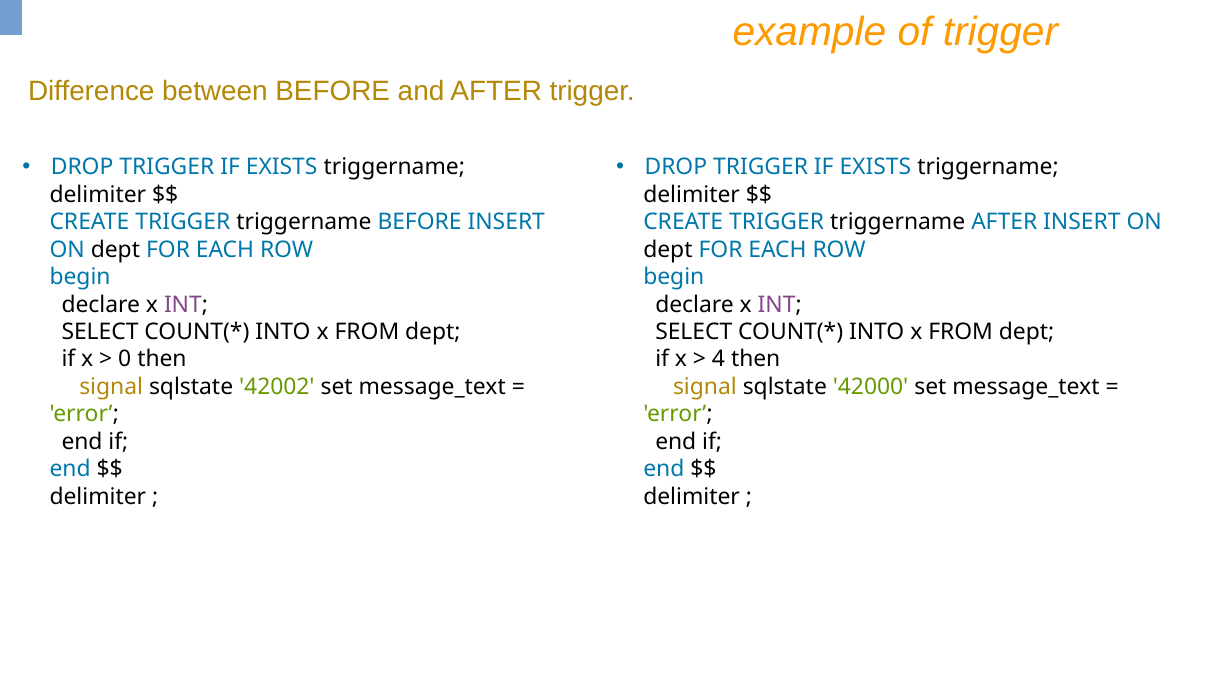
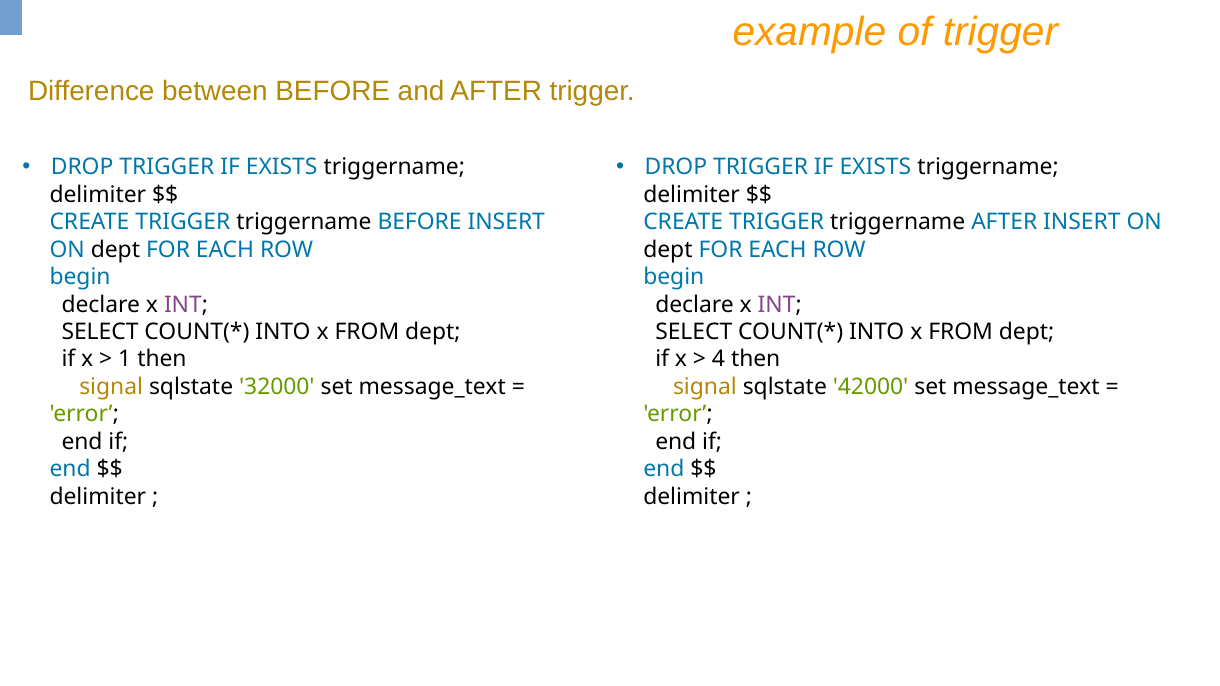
0: 0 -> 1
42002: 42002 -> 32000
